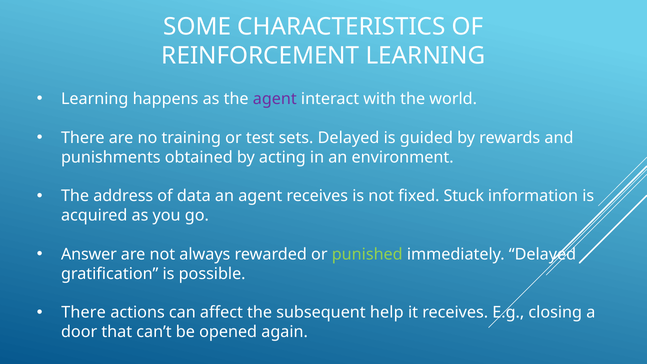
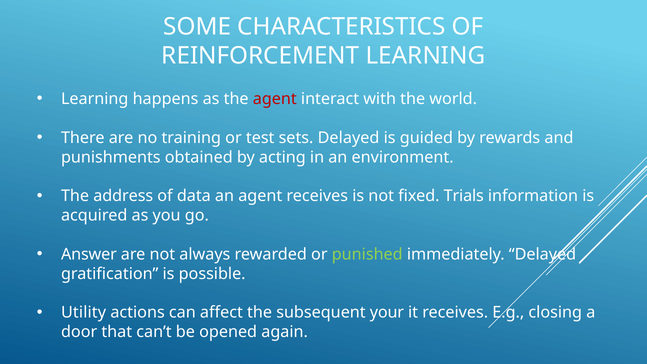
agent at (275, 99) colour: purple -> red
Stuck: Stuck -> Trials
There at (84, 313): There -> Utility
help: help -> your
